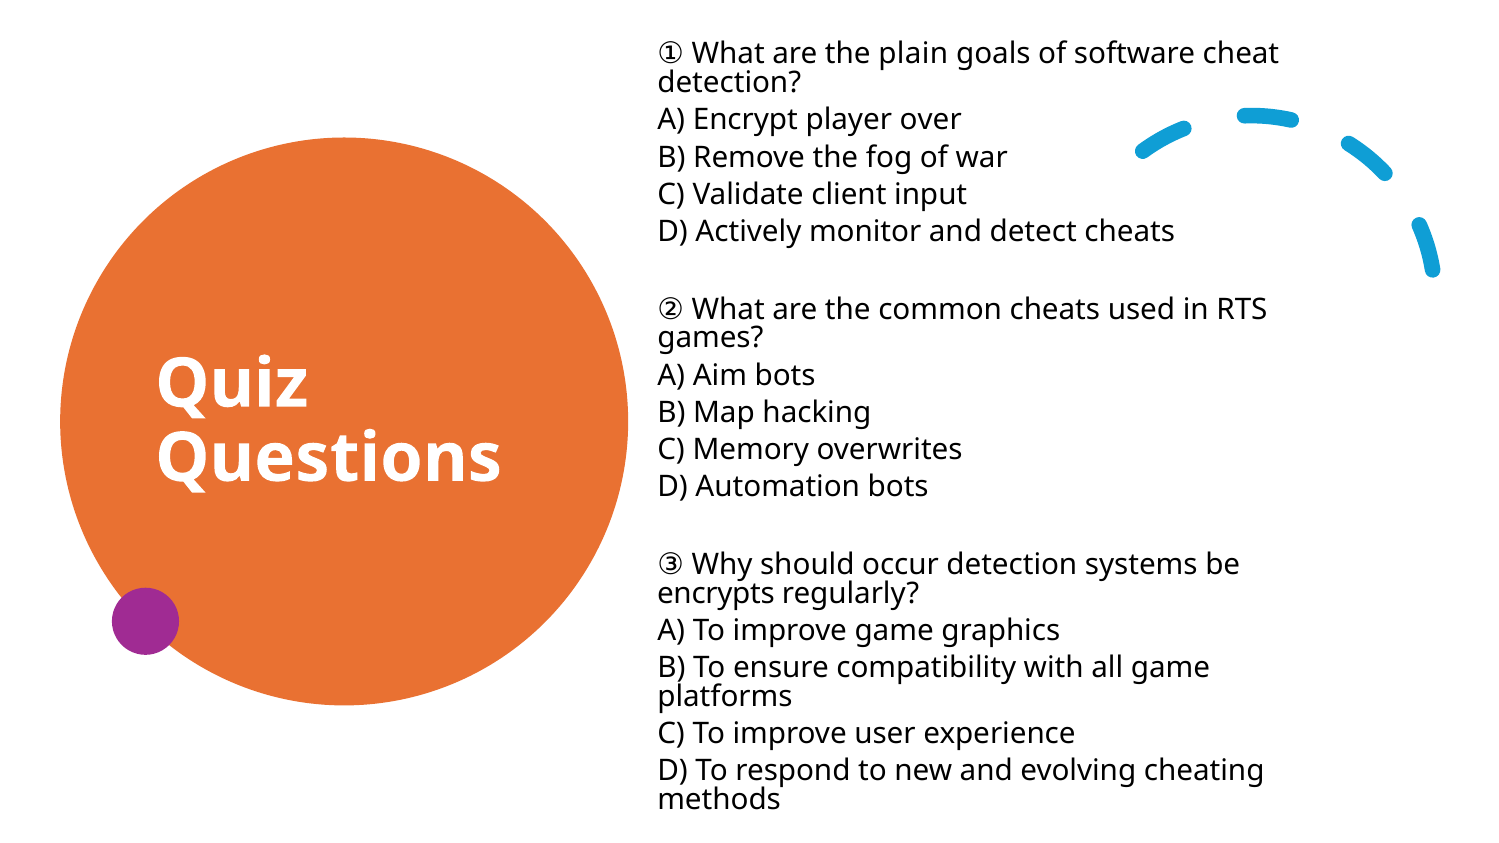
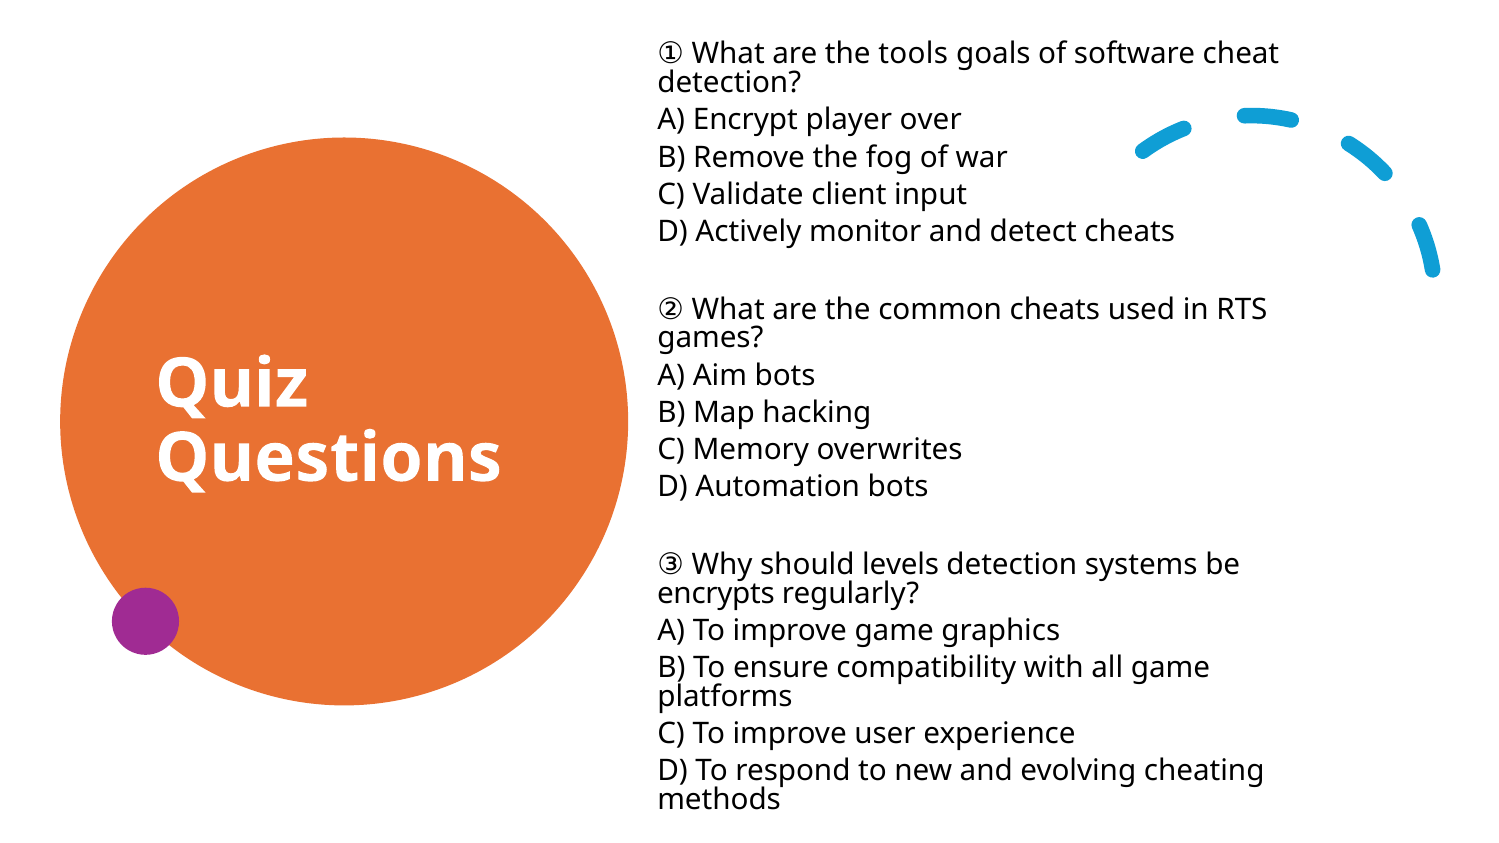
plain: plain -> tools
occur: occur -> levels
